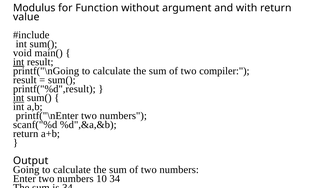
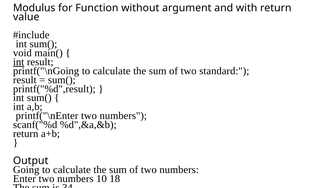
compiler: compiler -> standard
int at (19, 98) underline: present -> none
10 34: 34 -> 18
